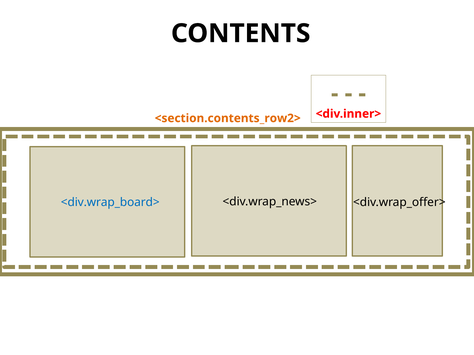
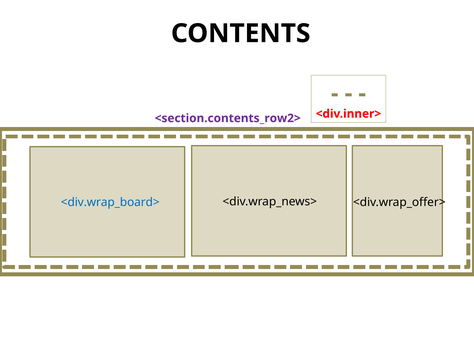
<section.contents_row2> colour: orange -> purple
